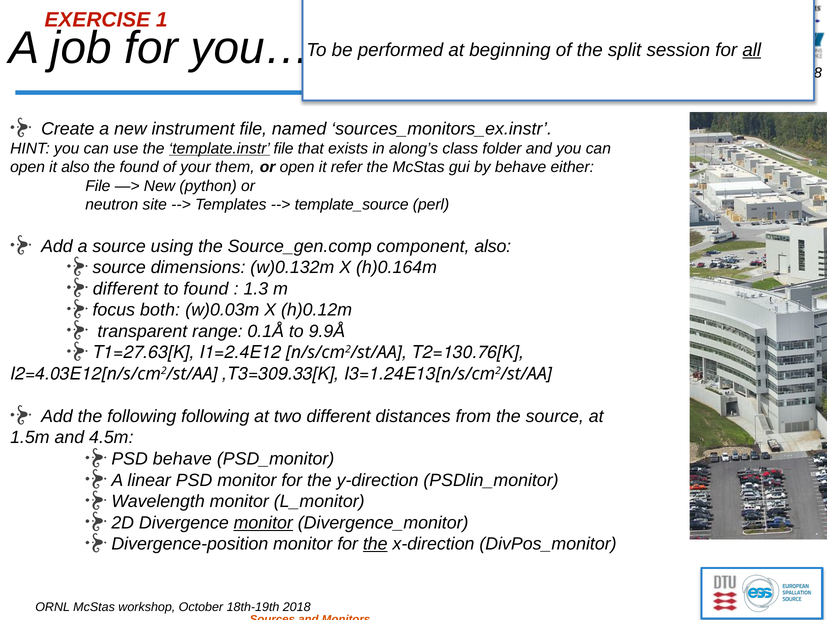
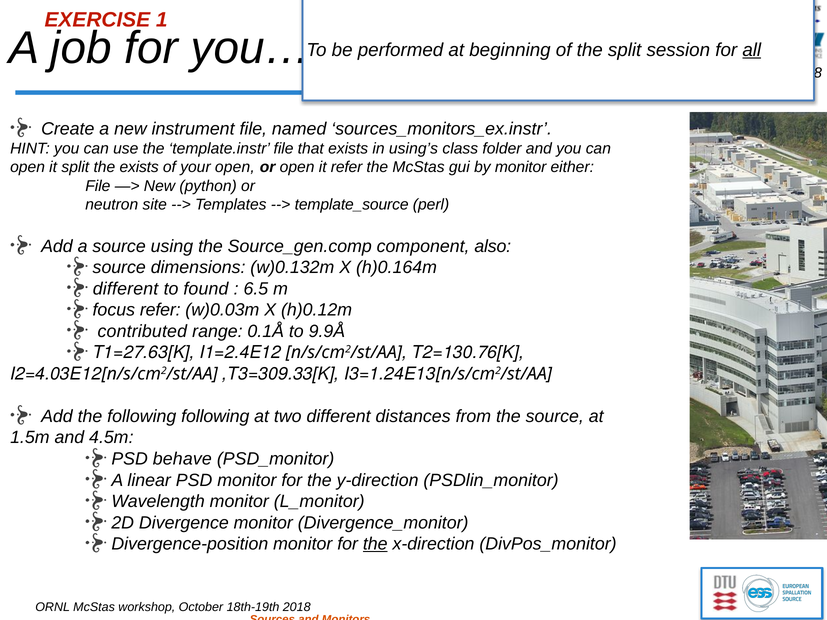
template.instr underline: present -> none
along’s: along’s -> using’s
it also: also -> split
the found: found -> exists
your them: them -> open
by behave: behave -> monitor
1.3: 1.3 -> 6.5
focus both: both -> refer
transparent: transparent -> contributed
monitor at (263, 523) underline: present -> none
